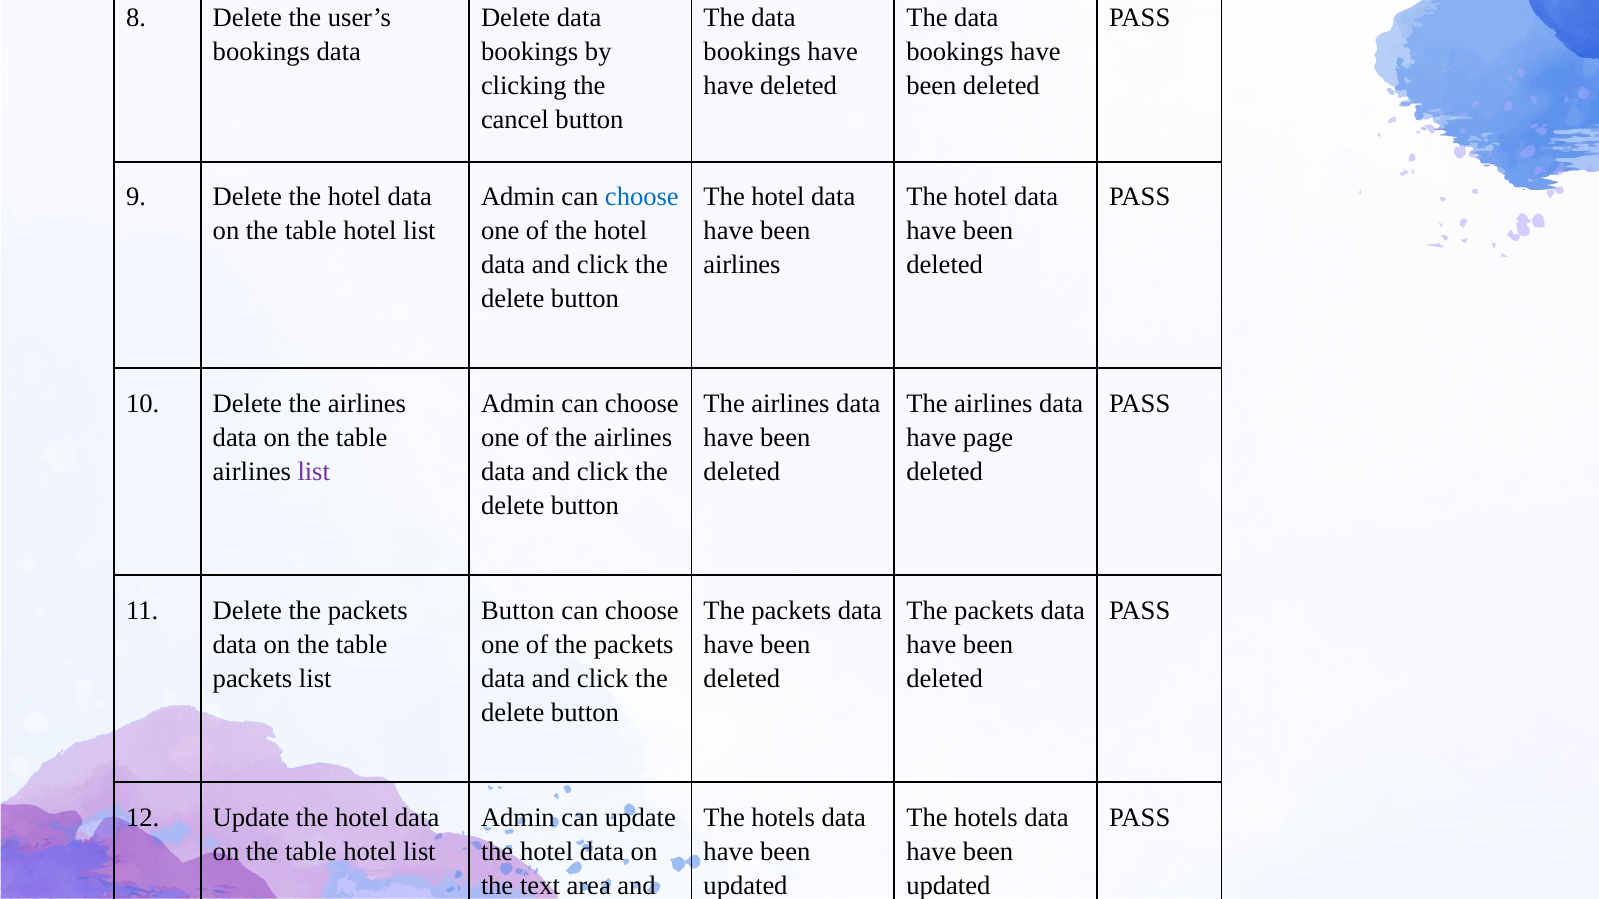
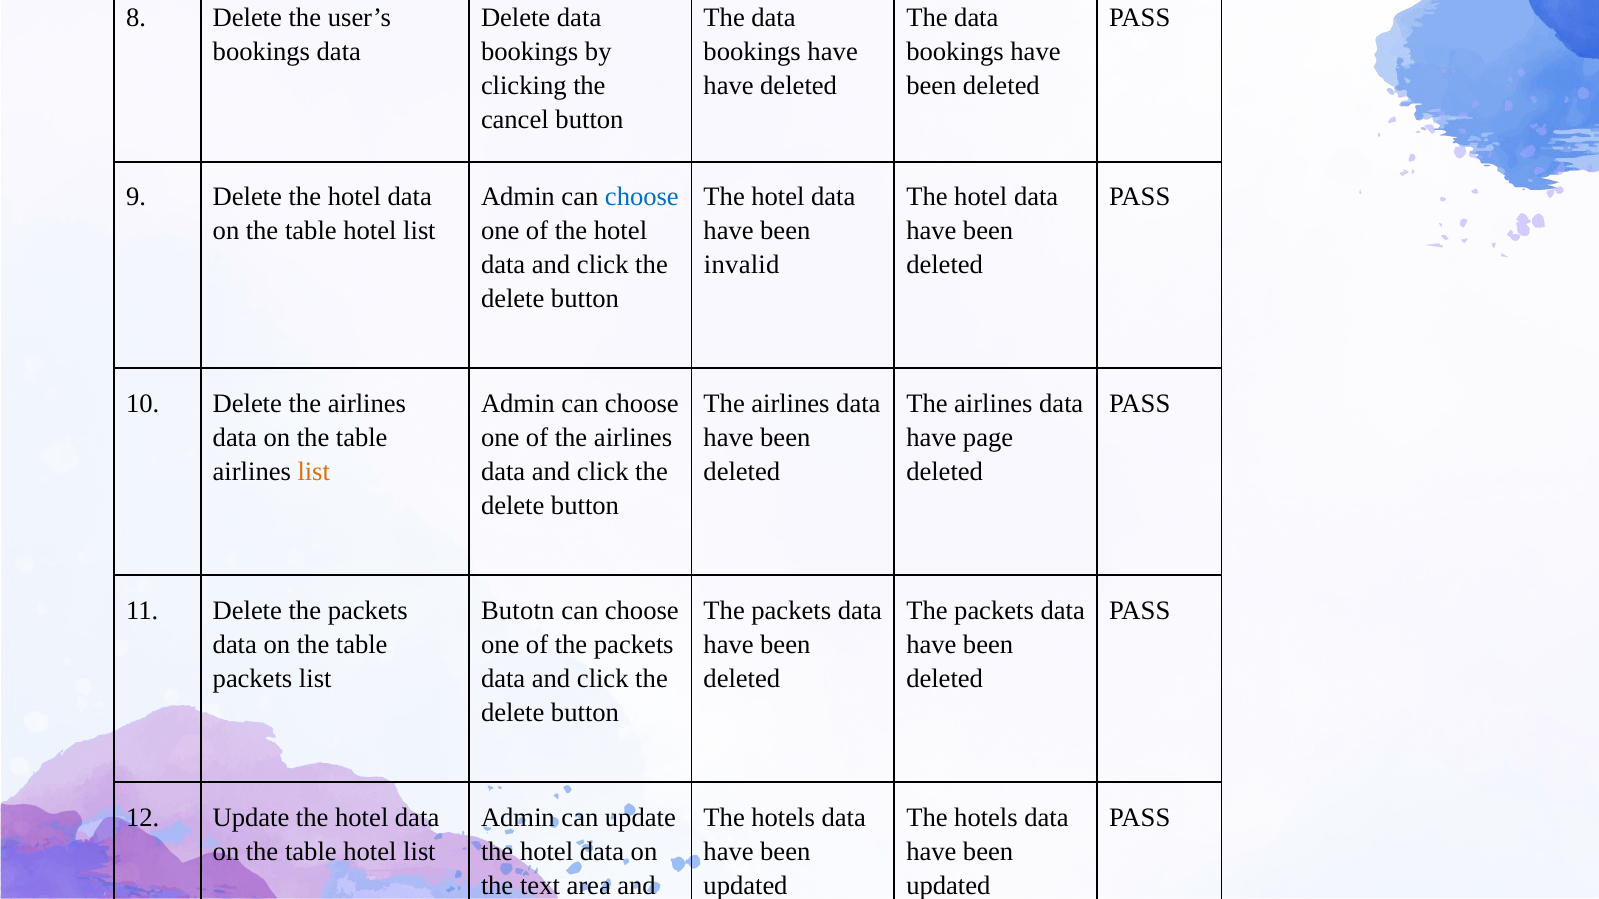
airlines at (742, 265): airlines -> invalid
list at (314, 472) colour: purple -> orange
Button at (518, 611): Button -> Butotn
